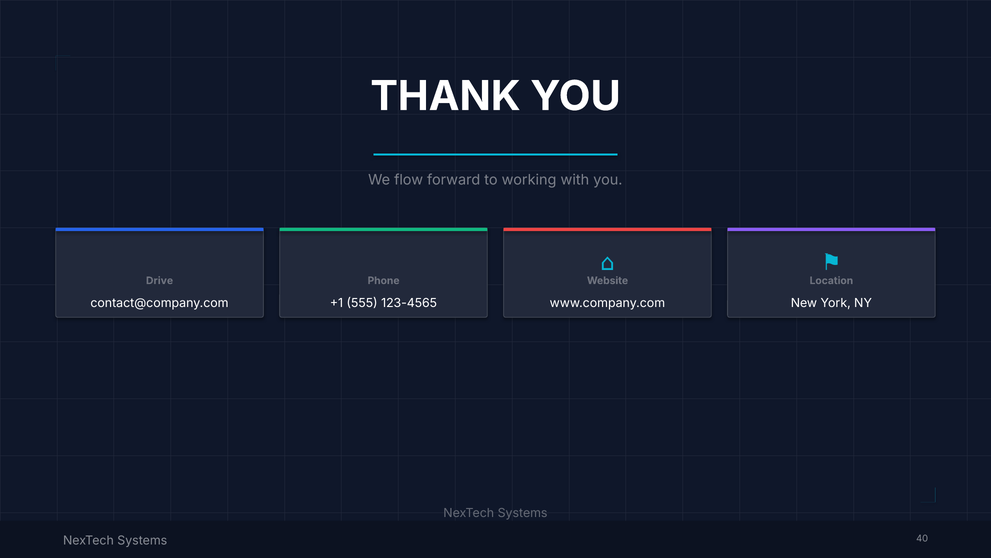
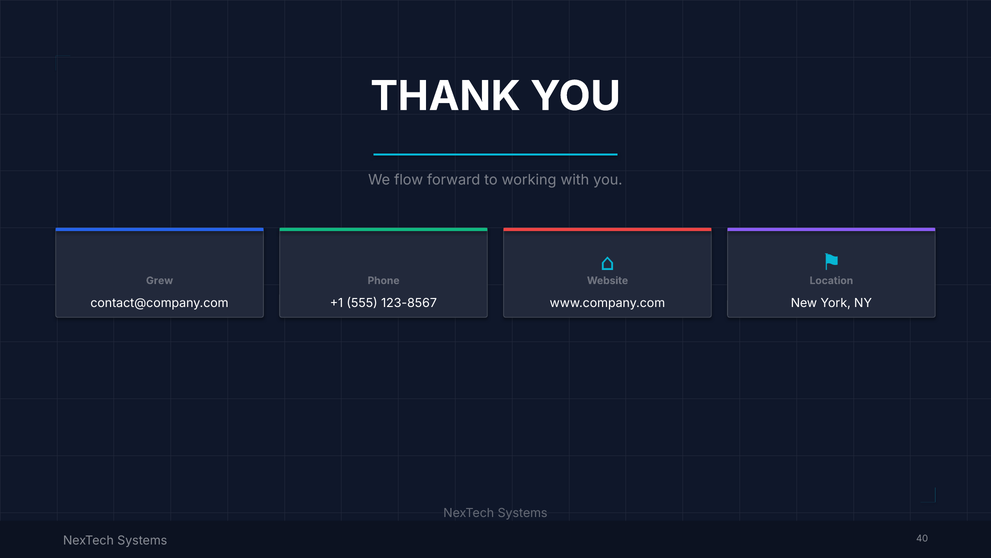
Drive: Drive -> Grew
123-4565: 123-4565 -> 123-8567
